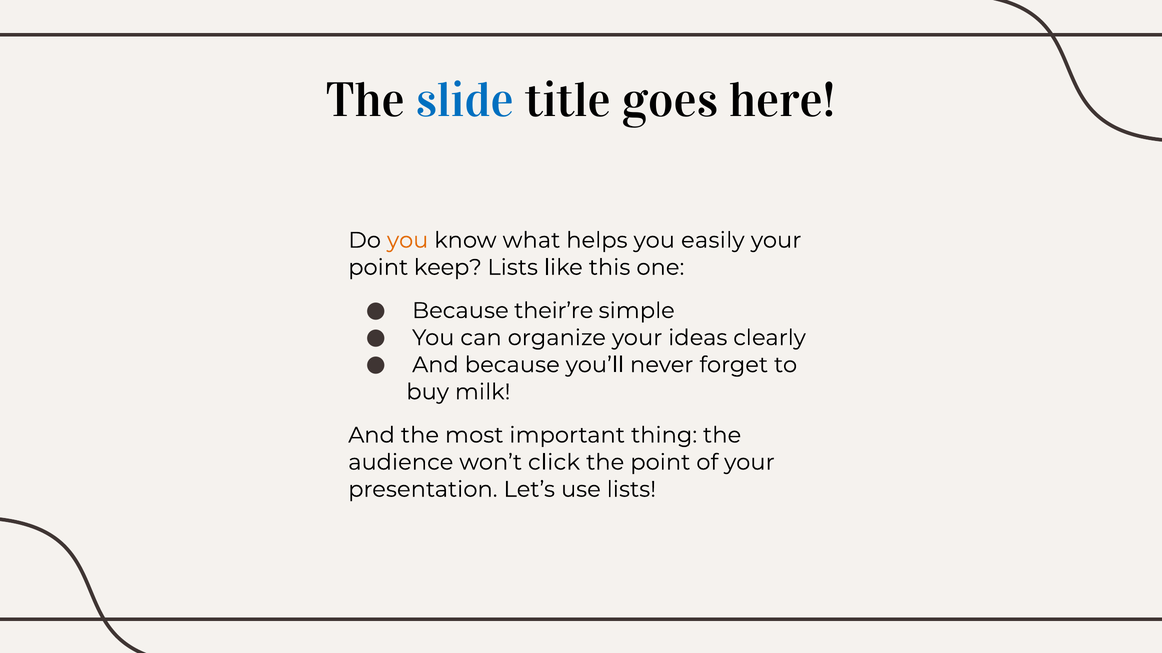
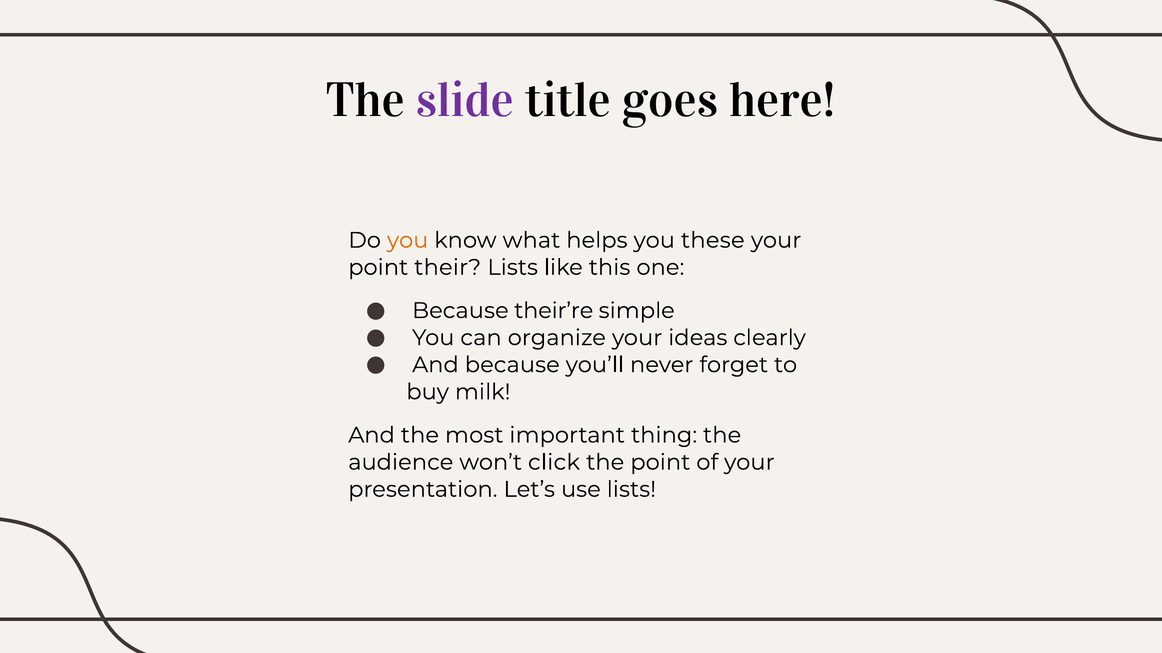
slide colour: blue -> purple
easily: easily -> these
keep: keep -> their
